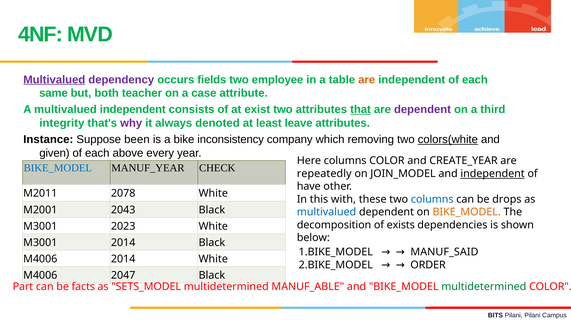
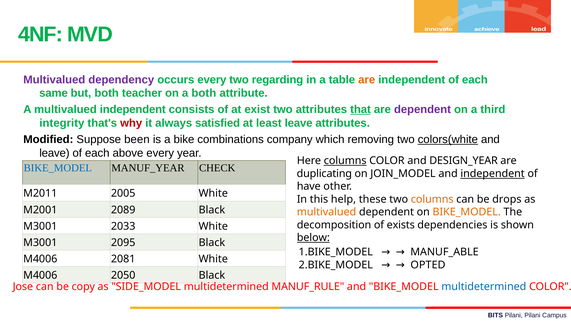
Multivalued at (54, 80) underline: present -> none
occurs fields: fields -> every
employee: employee -> regarding
a case: case -> both
why colour: purple -> red
denoted: denoted -> satisfied
Instance: Instance -> Modified
inconsistency: inconsistency -> combinations
given at (54, 153): given -> leave
columns at (345, 161) underline: none -> present
CREATE_YEAR: CREATE_YEAR -> DESIGN_YEAR
repeatedly: repeatedly -> duplicating
2078: 2078 -> 2005
with: with -> help
columns at (432, 199) colour: blue -> orange
2043: 2043 -> 2089
multivalued at (327, 212) colour: blue -> orange
2023: 2023 -> 2033
below underline: none -> present
M3001 2014: 2014 -> 2095
MANUF_SAID: MANUF_SAID -> MANUF_ABLE
M4006 2014: 2014 -> 2081
ORDER: ORDER -> OPTED
2047: 2047 -> 2050
Part: Part -> Jose
facts: facts -> copy
SETS_MODEL: SETS_MODEL -> SIDE_MODEL
MANUF_ABLE: MANUF_ABLE -> MANUF_RULE
multidetermined at (484, 287) colour: green -> blue
